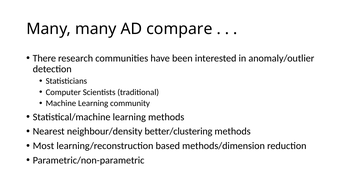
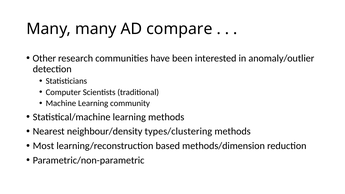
There: There -> Other
better/clustering: better/clustering -> types/clustering
